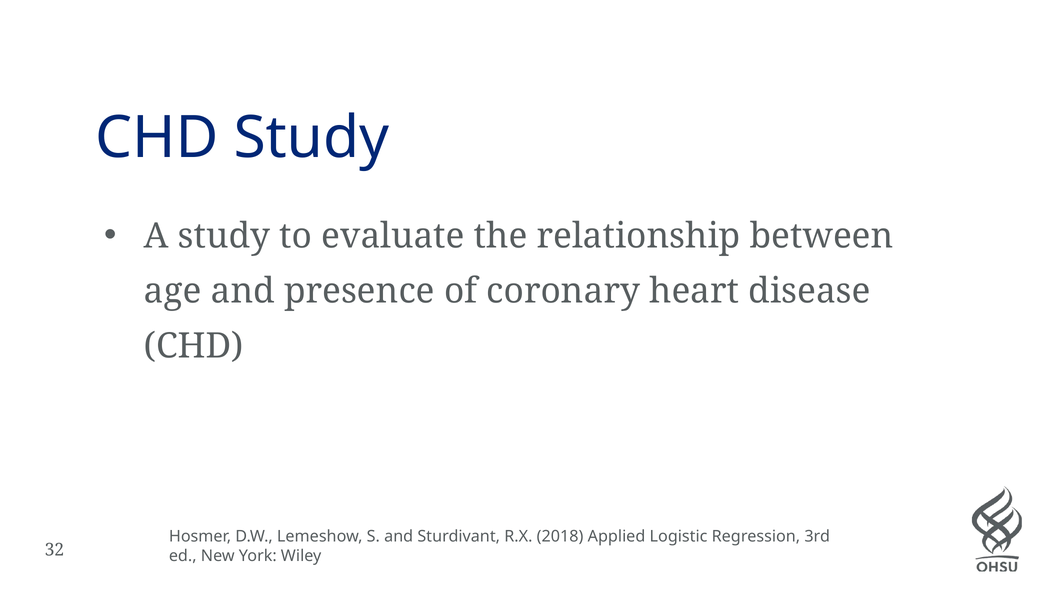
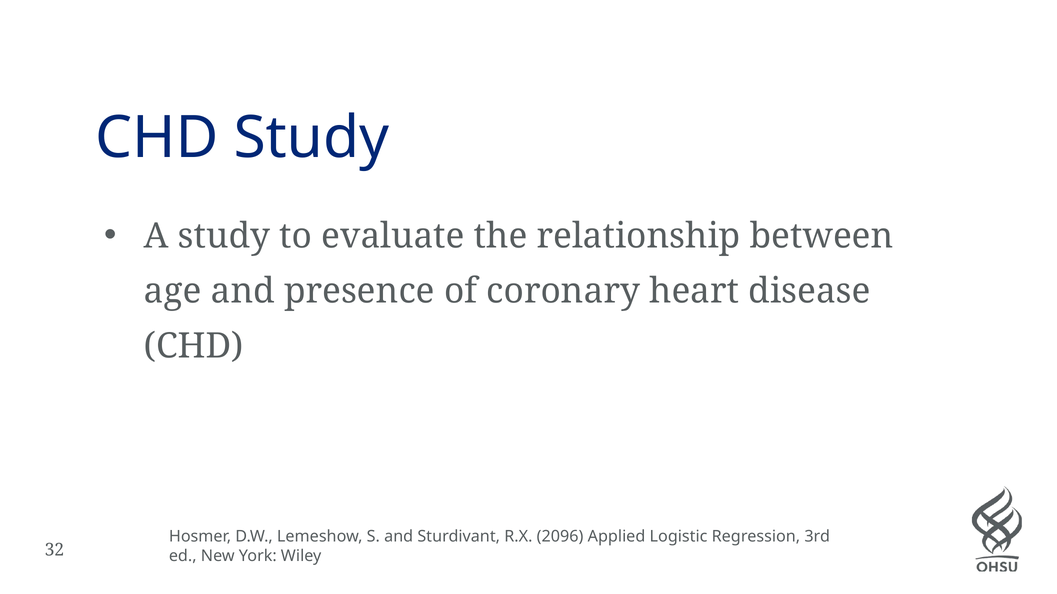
2018: 2018 -> 2096
